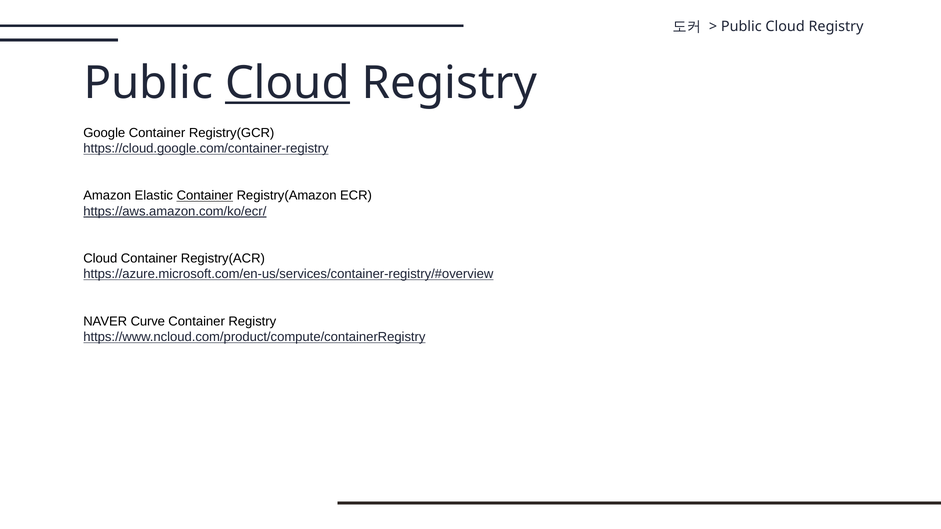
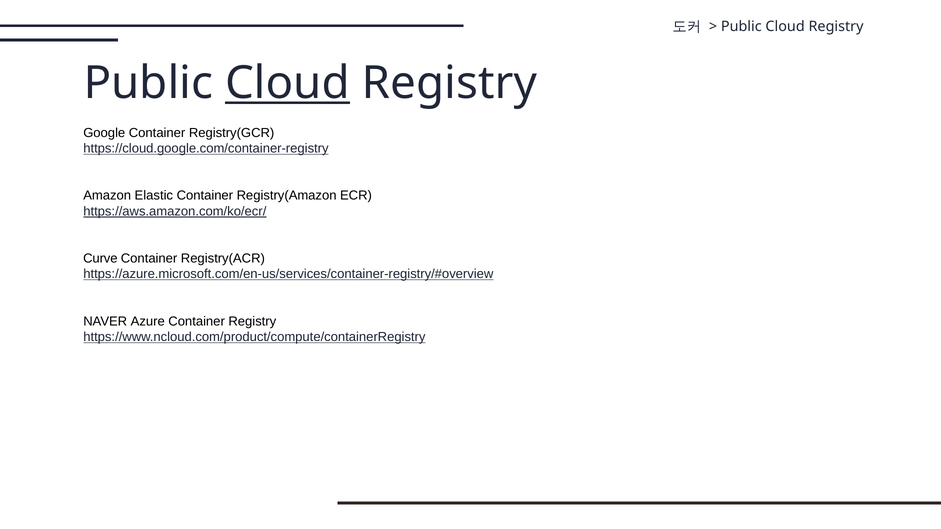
Container at (205, 196) underline: present -> none
Cloud at (100, 259): Cloud -> Curve
Curve: Curve -> Azure
